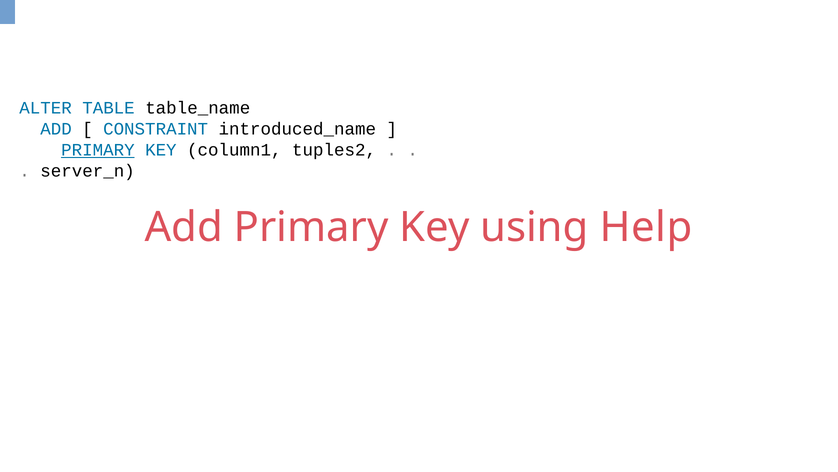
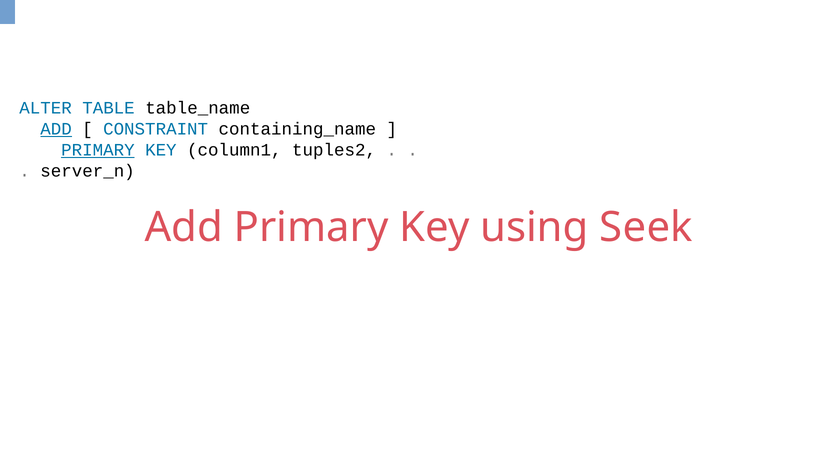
ADD at (56, 129) underline: none -> present
introduced_name: introduced_name -> containing_name
Help: Help -> Seek
